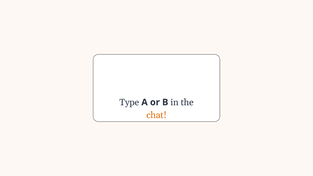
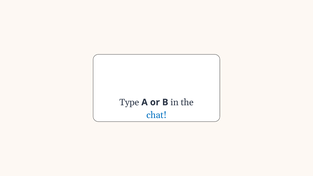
chat colour: orange -> blue
